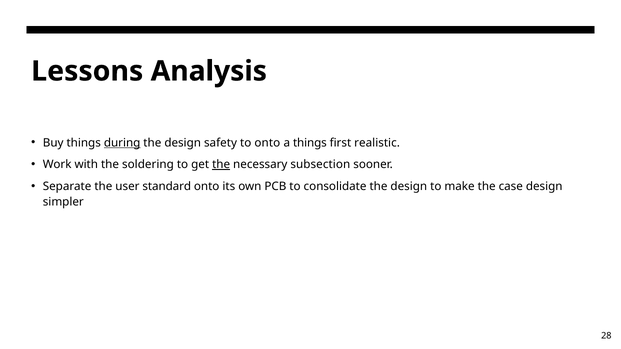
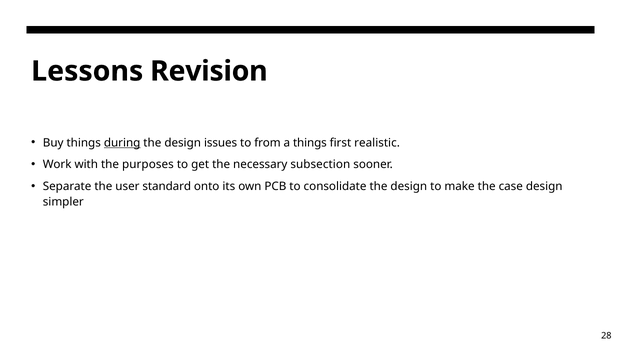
Analysis: Analysis -> Revision
safety: safety -> issues
to onto: onto -> from
soldering: soldering -> purposes
the at (221, 165) underline: present -> none
